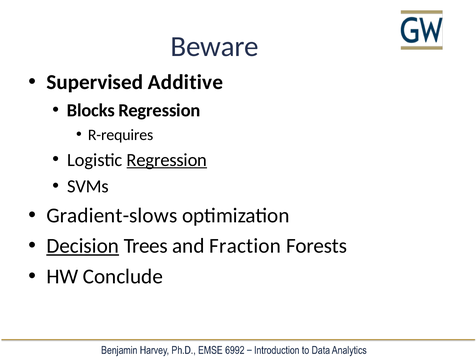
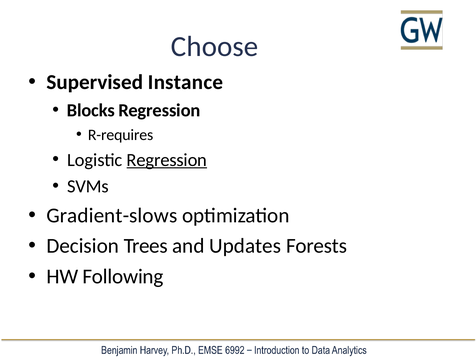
Beware: Beware -> Choose
Additive: Additive -> Instance
Decision underline: present -> none
Fraction: Fraction -> Updates
Conclude: Conclude -> Following
